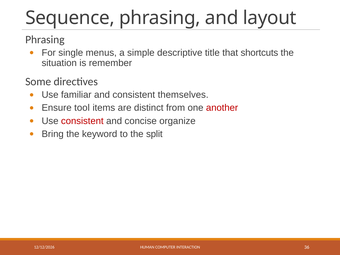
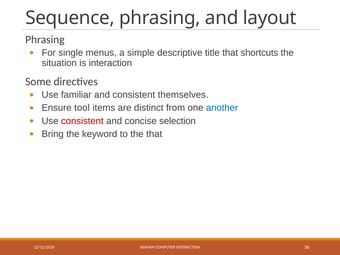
is remember: remember -> interaction
another colour: red -> blue
organize: organize -> selection
the split: split -> that
